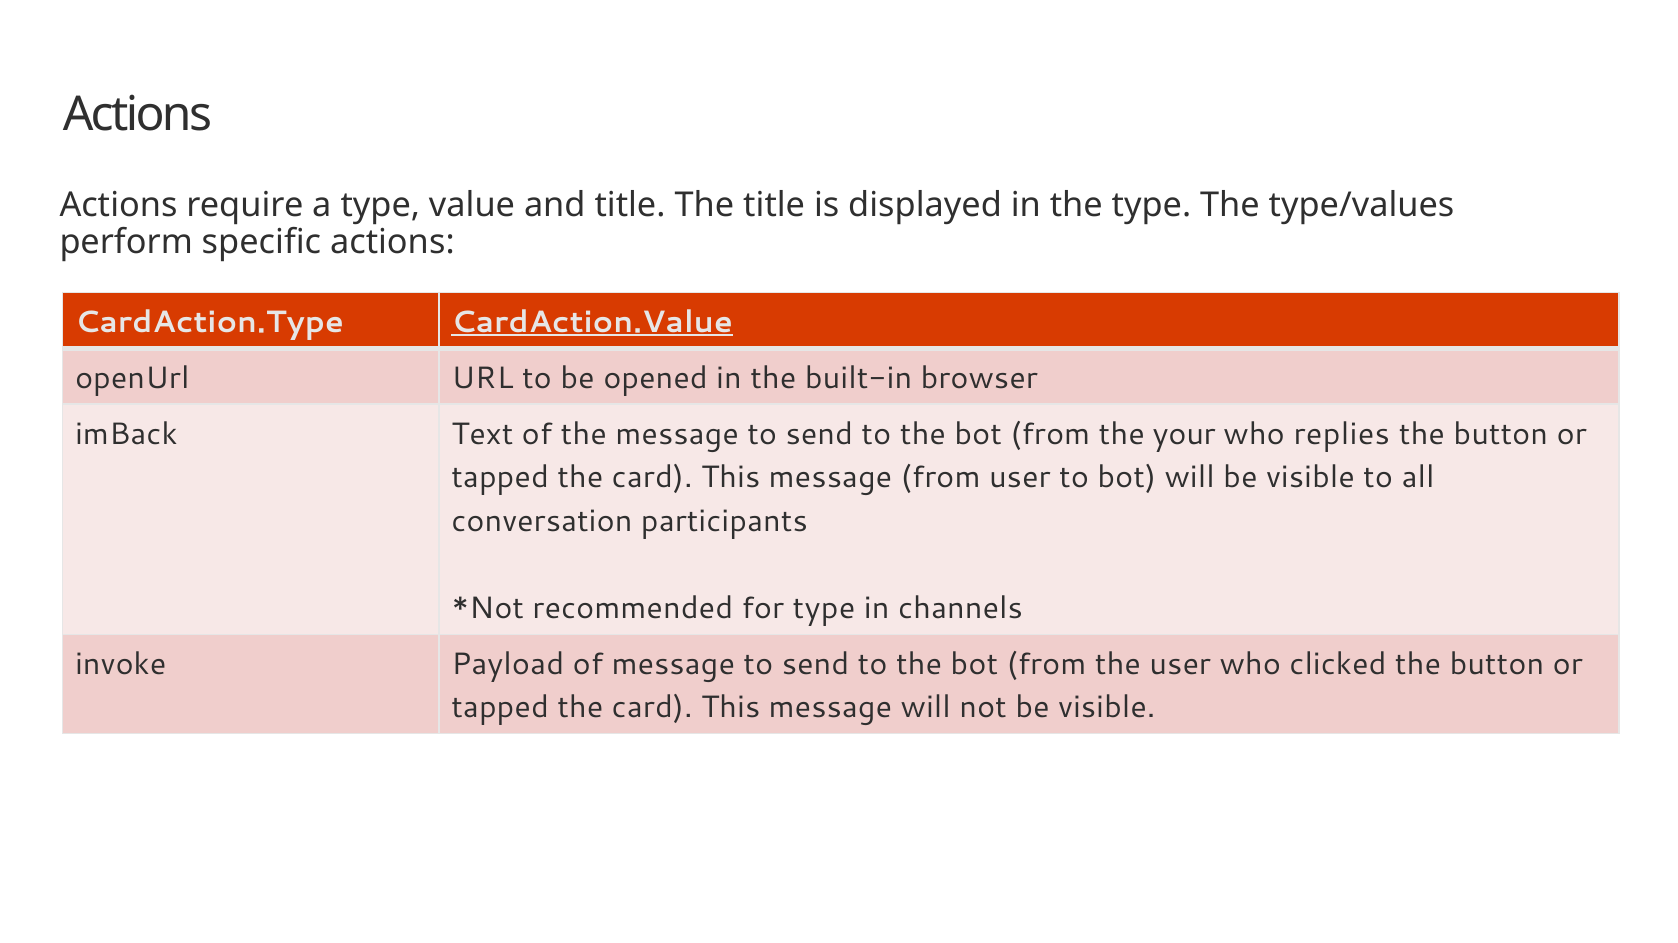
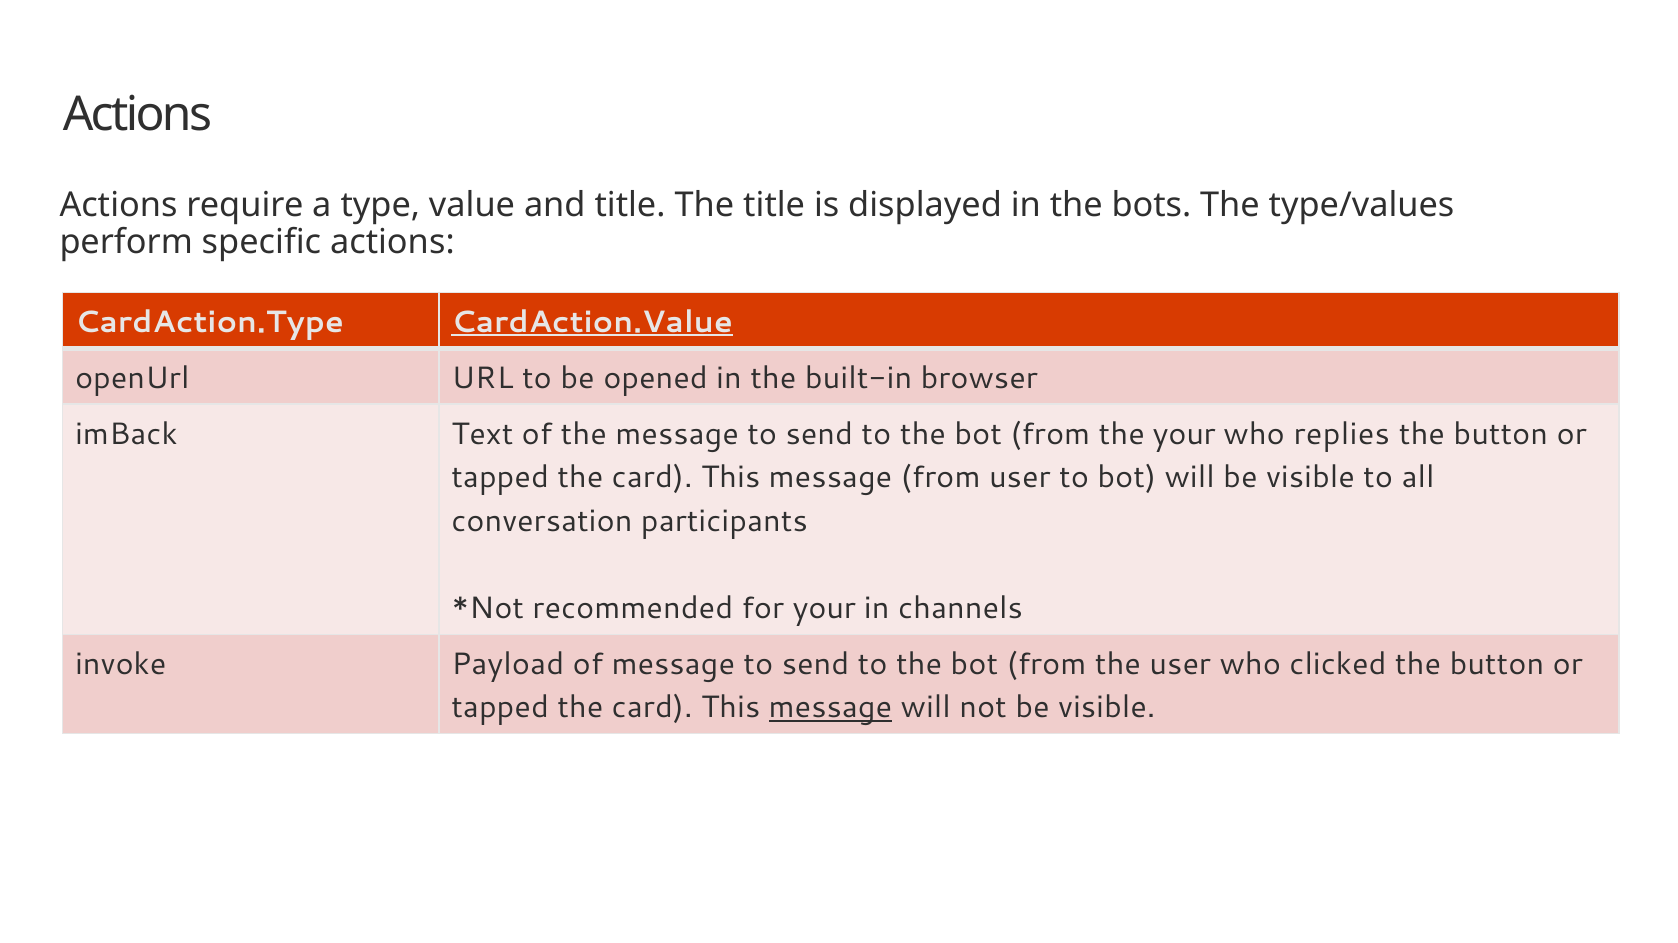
the type: type -> bots
for type: type -> your
message at (830, 708) underline: none -> present
